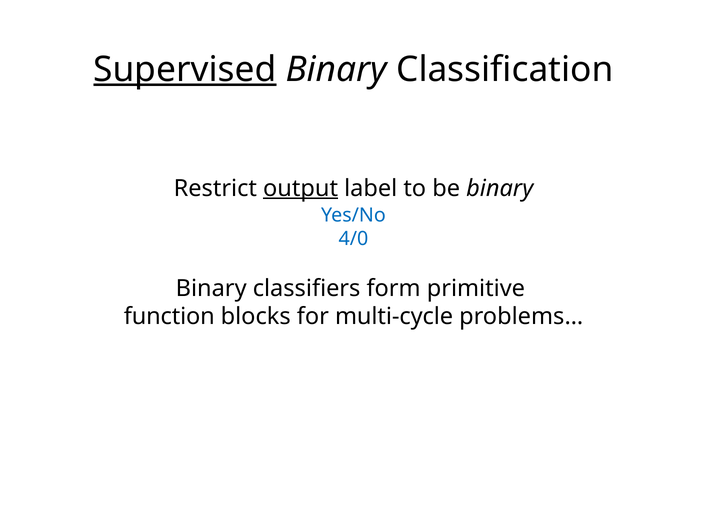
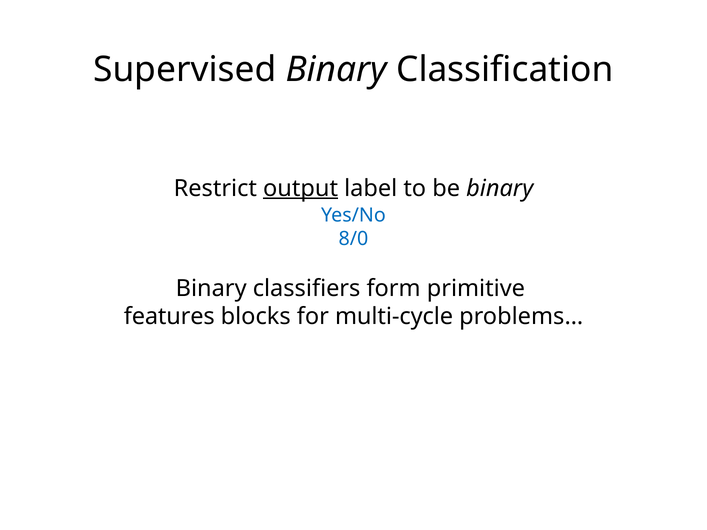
Supervised underline: present -> none
4/0: 4/0 -> 8/0
function: function -> features
